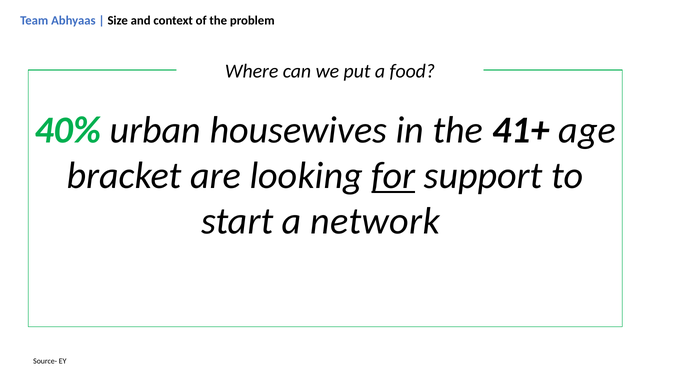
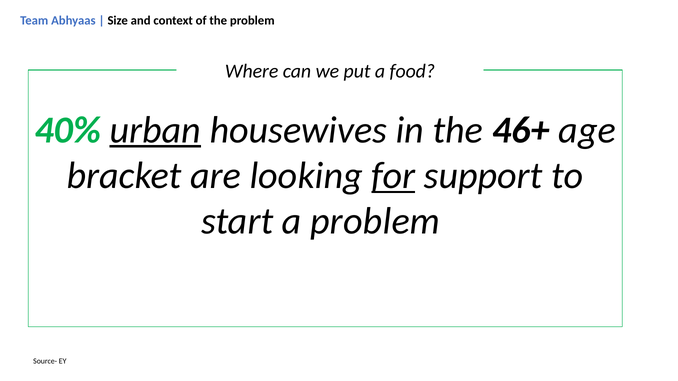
urban underline: none -> present
41+: 41+ -> 46+
a network: network -> problem
